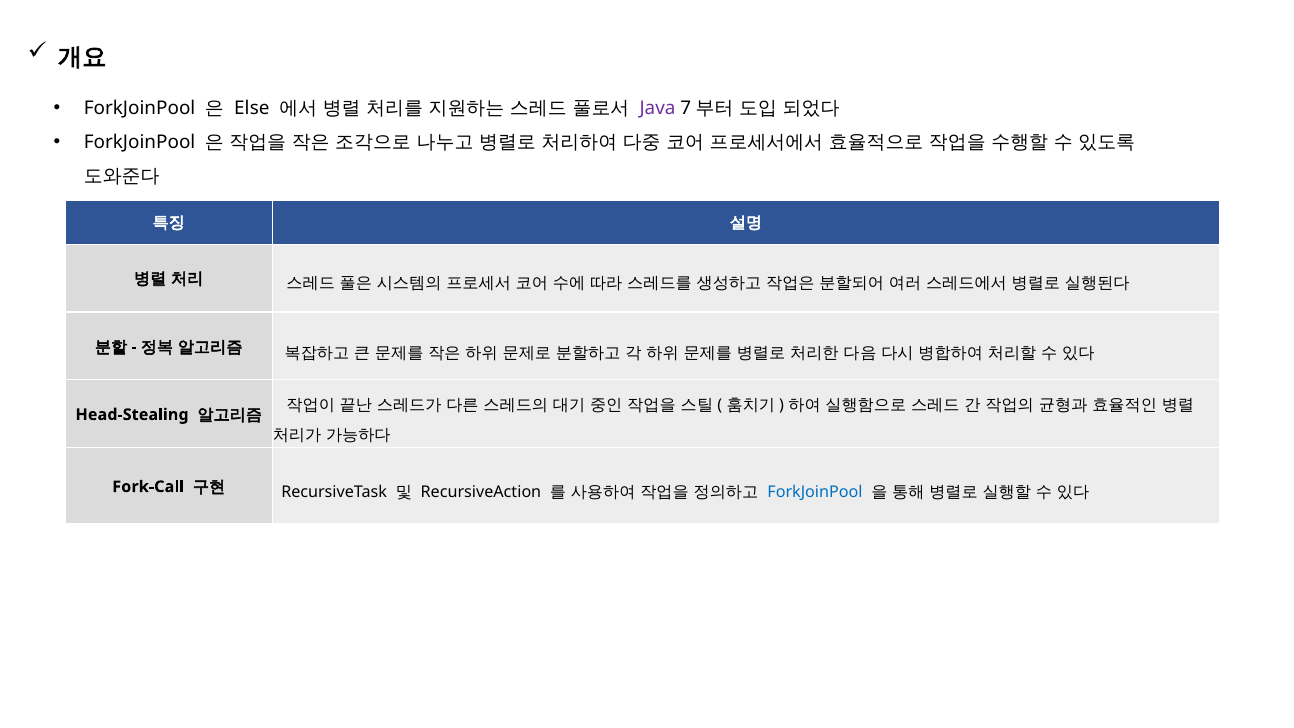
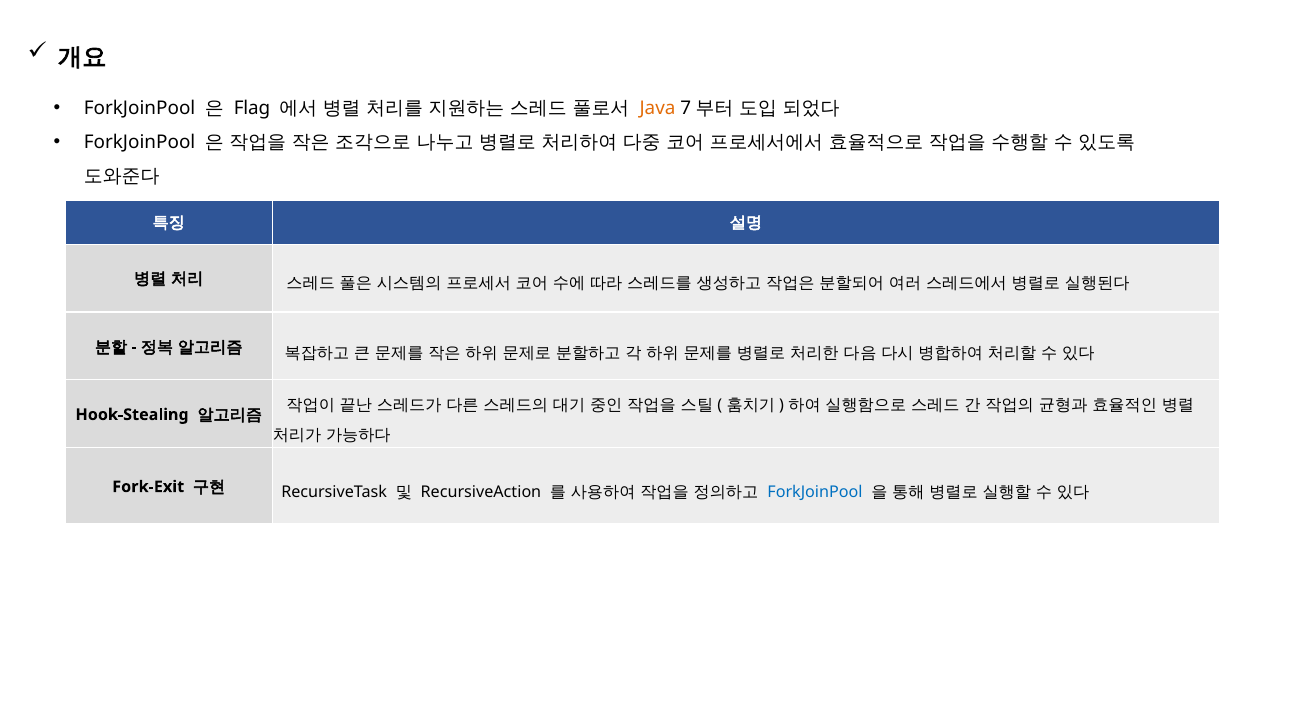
Else: Else -> Flag
Java colour: purple -> orange
Head-Stealing: Head-Stealing -> Hook-Stealing
Fork-Call: Fork-Call -> Fork-Exit
